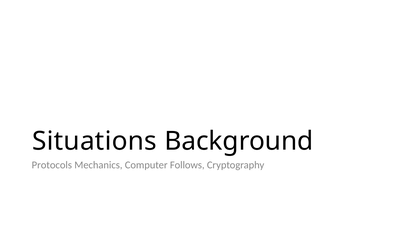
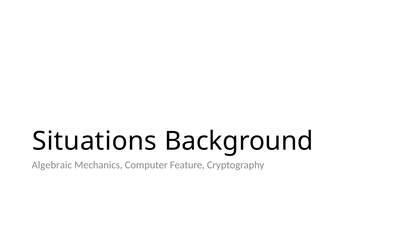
Protocols: Protocols -> Algebraic
Follows: Follows -> Feature
